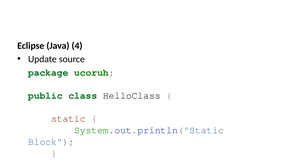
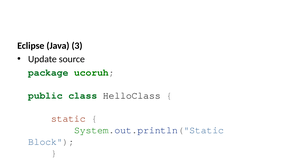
4: 4 -> 3
